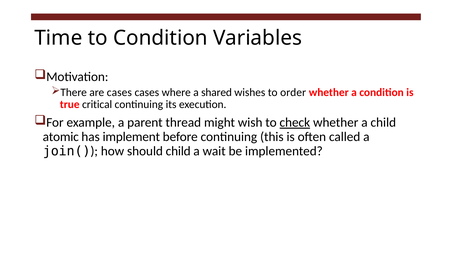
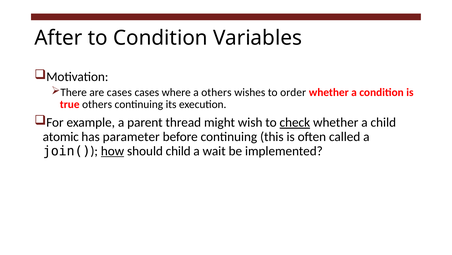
Time: Time -> After
a shared: shared -> others
true critical: critical -> others
implement: implement -> parameter
how underline: none -> present
